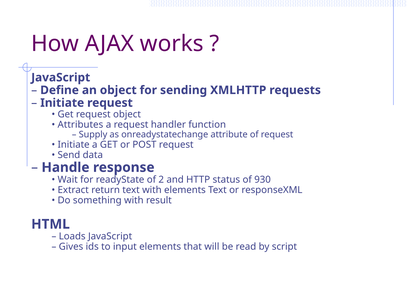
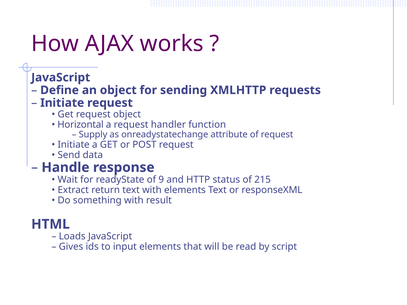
Attributes: Attributes -> Horizontal
2: 2 -> 9
930: 930 -> 215
